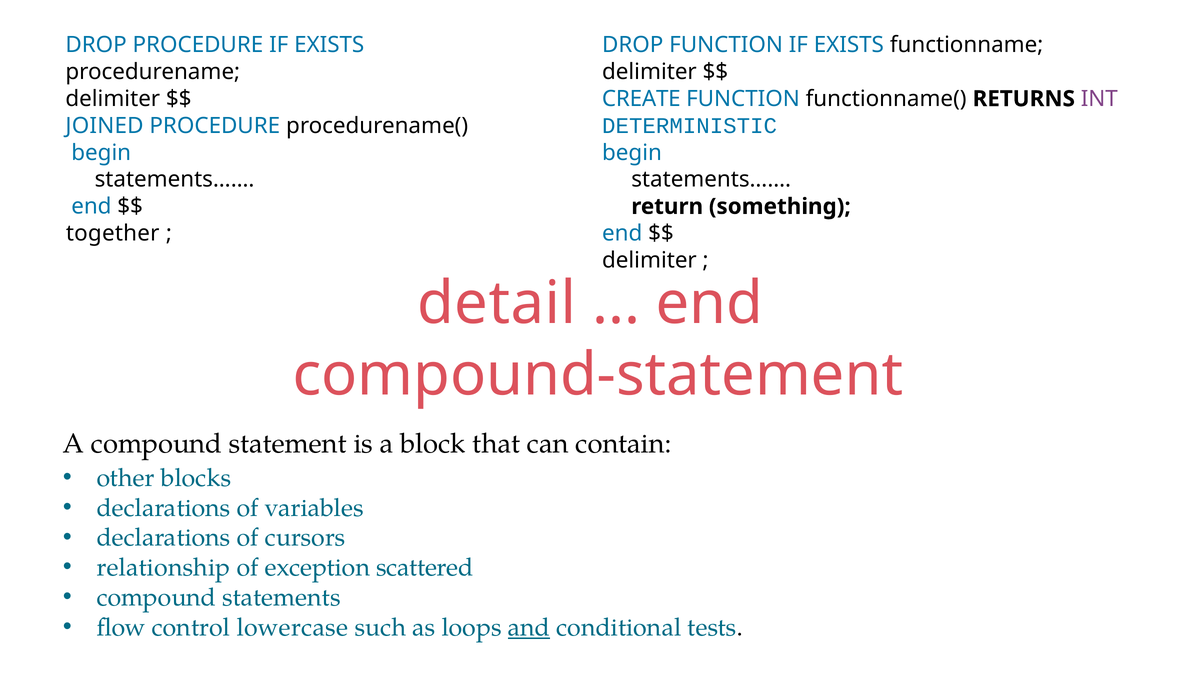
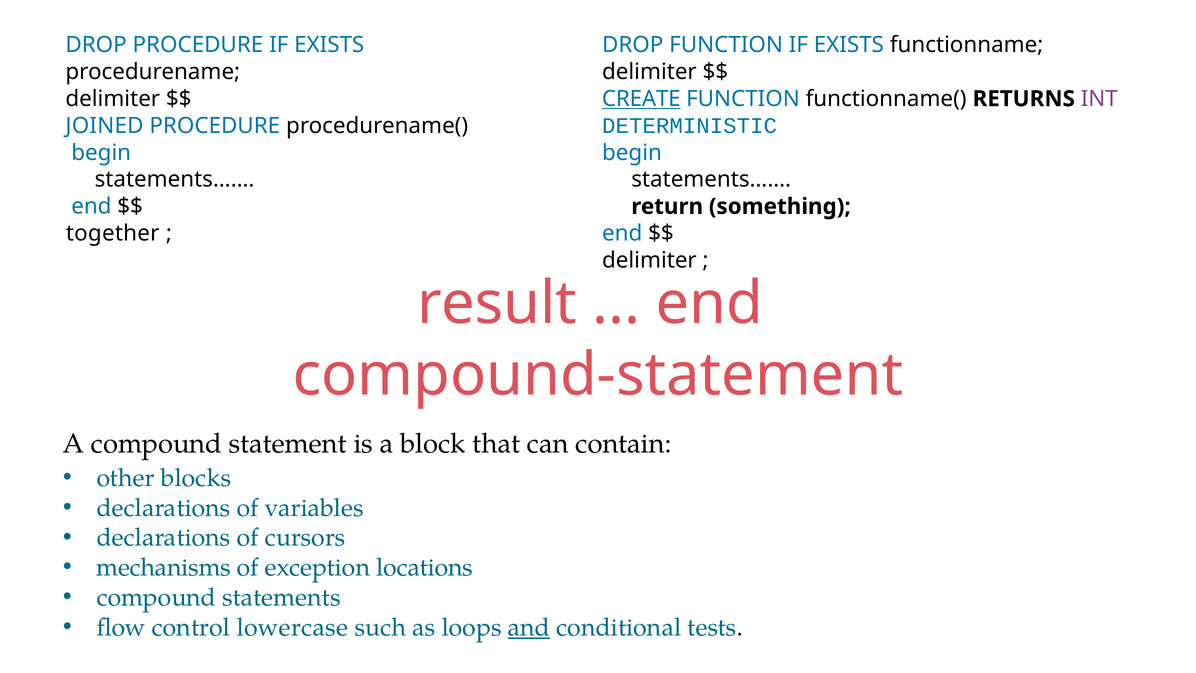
CREATE underline: none -> present
detail: detail -> result
relationship: relationship -> mechanisms
scattered: scattered -> locations
